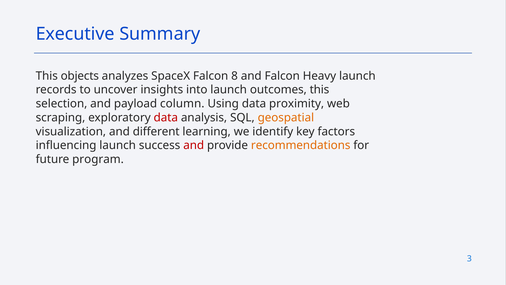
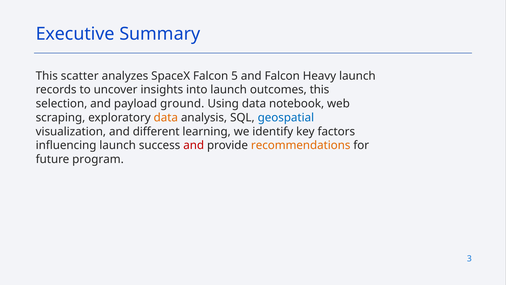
objects: objects -> scatter
8: 8 -> 5
column: column -> ground
proximity: proximity -> notebook
data at (166, 117) colour: red -> orange
geospatial colour: orange -> blue
